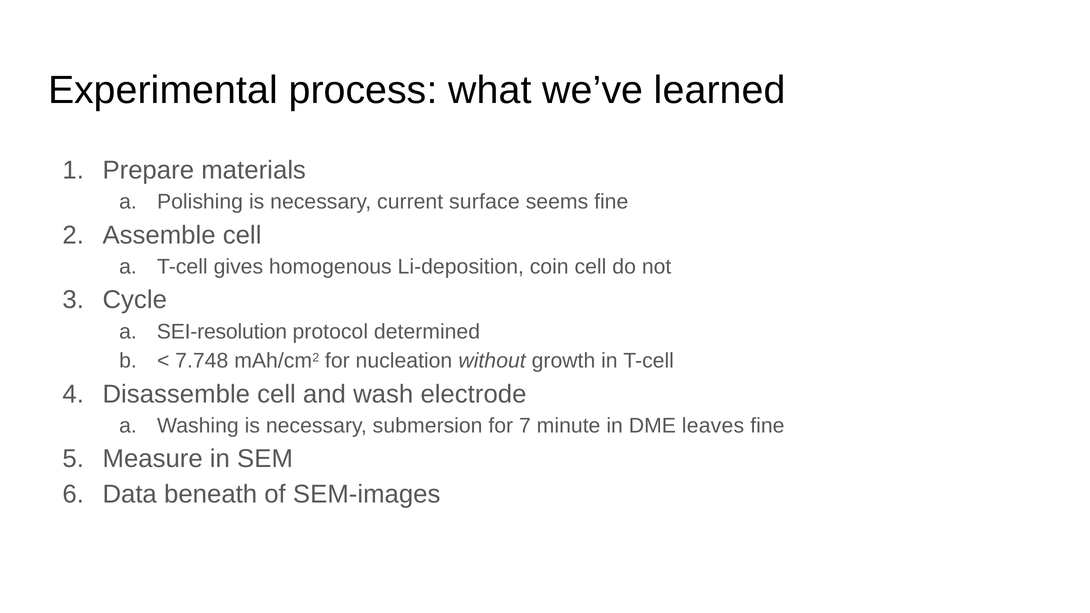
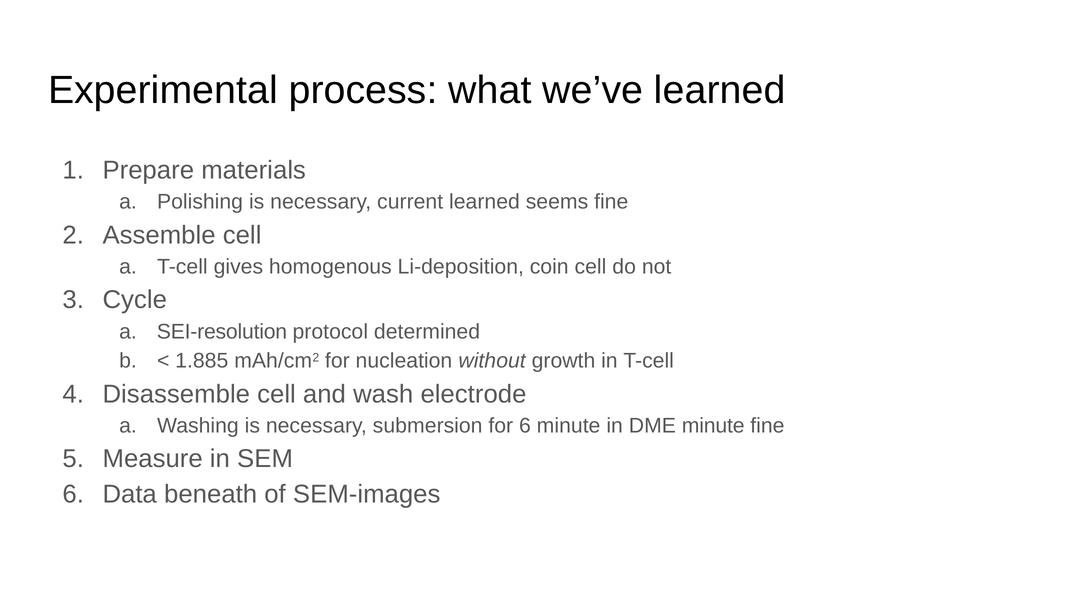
current surface: surface -> learned
7.748: 7.748 -> 1.885
for 7: 7 -> 6
DME leaves: leaves -> minute
